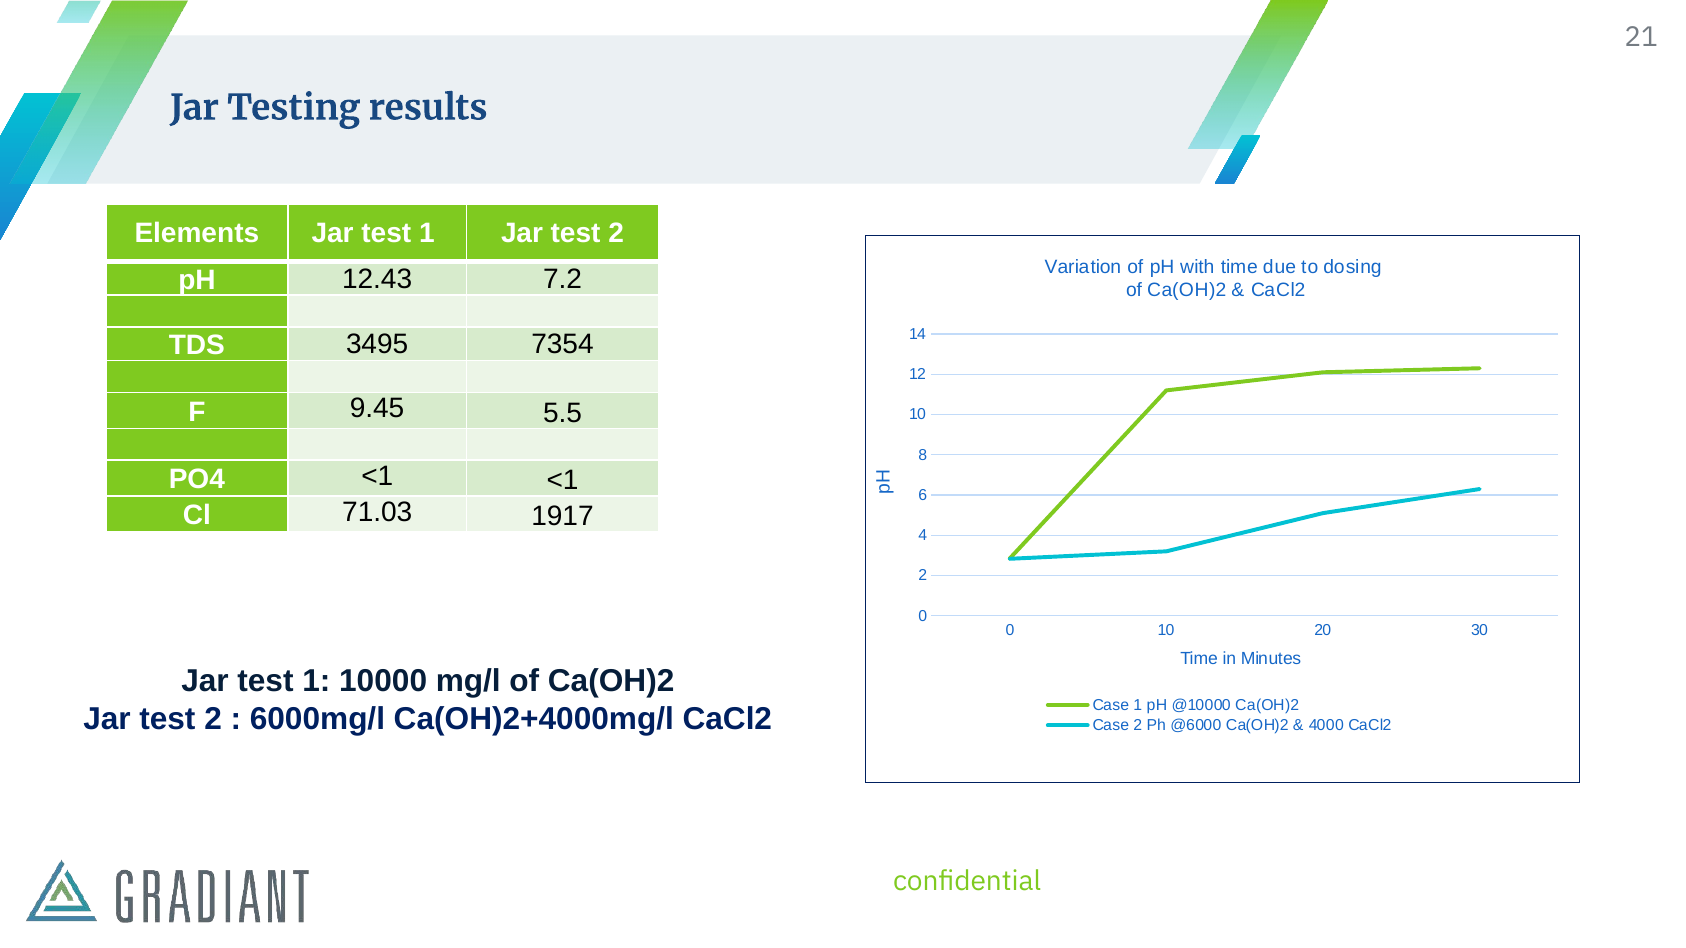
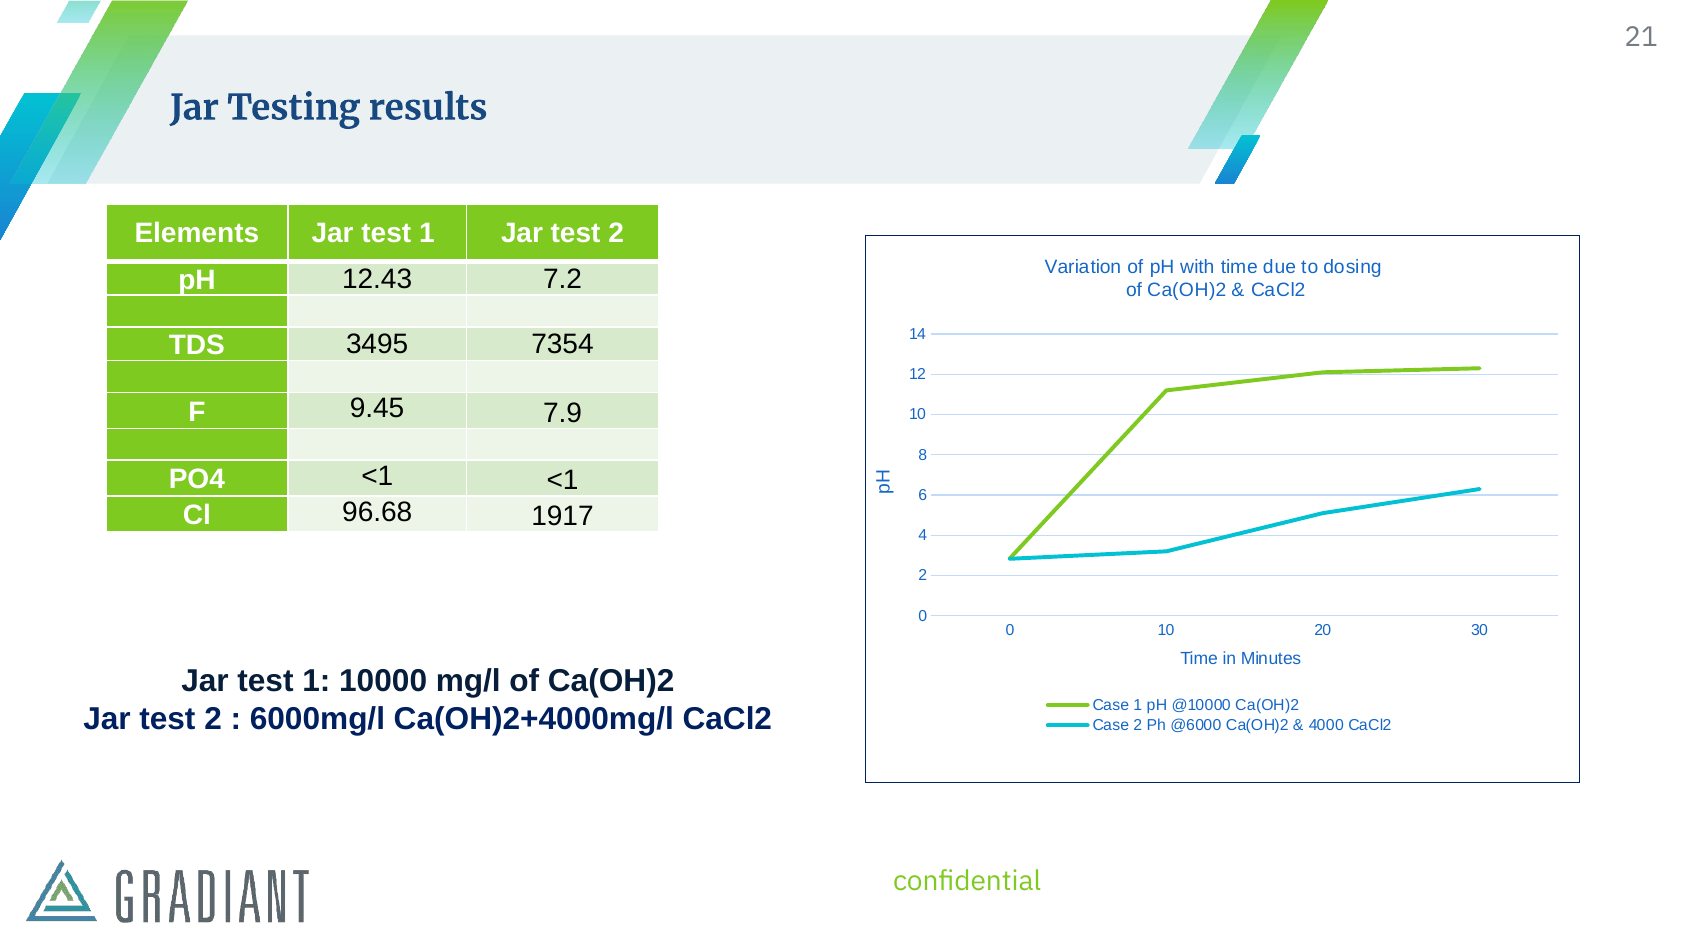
5.5: 5.5 -> 7.9
71.03: 71.03 -> 96.68
